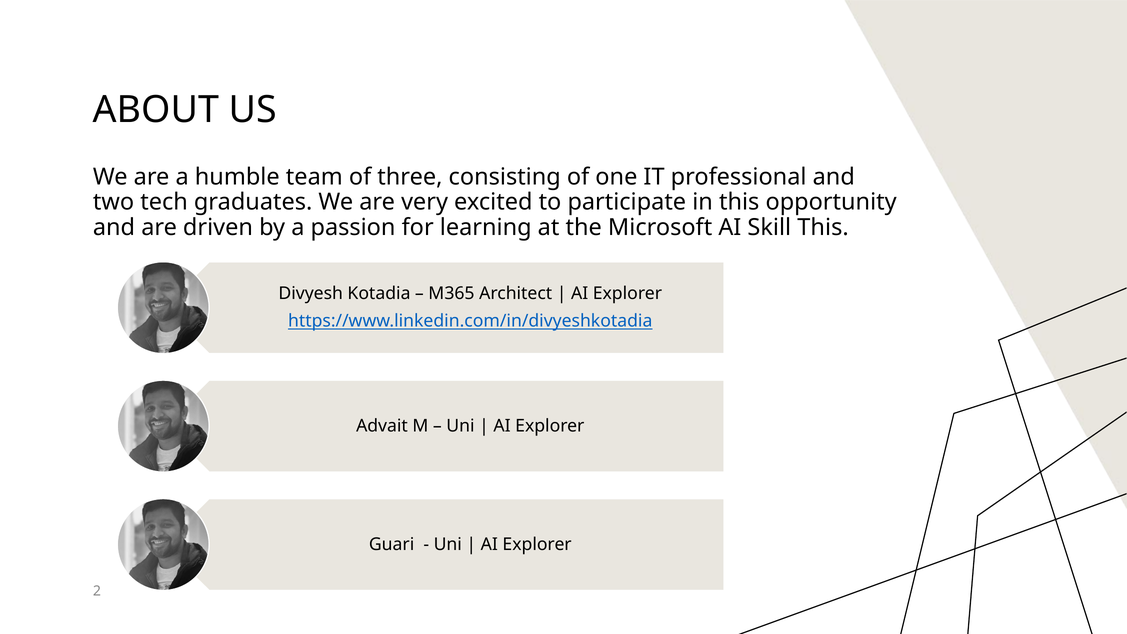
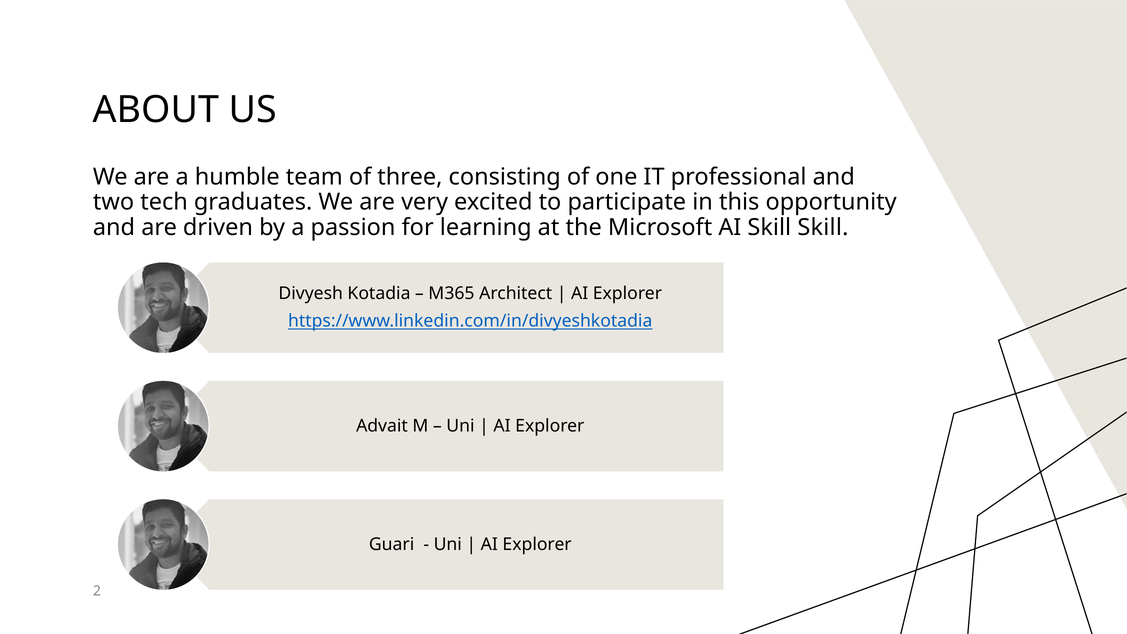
Skill This: This -> Skill
